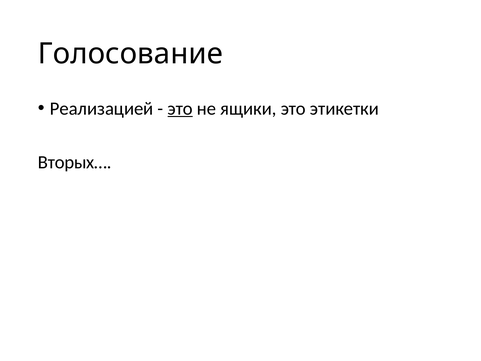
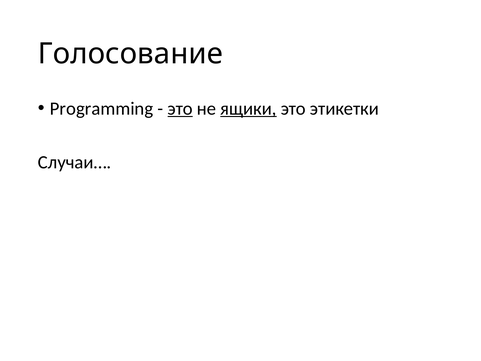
Реализацией: Реализацией -> Programming
ящики underline: none -> present
Вторых…: Вторых… -> Случаи…
